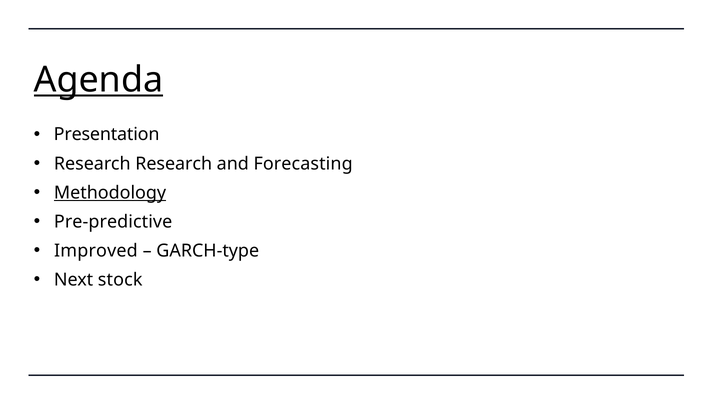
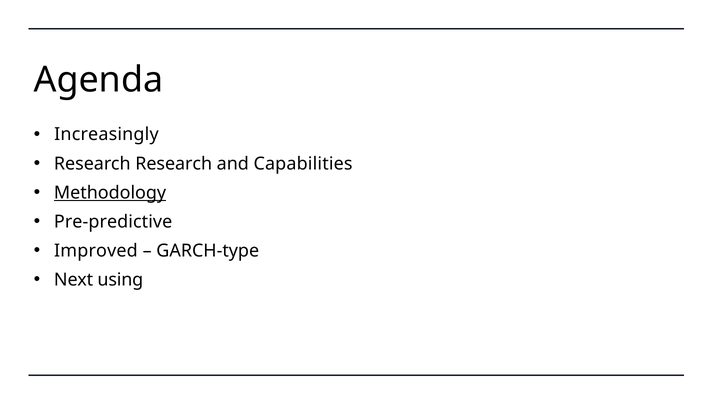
Agenda underline: present -> none
Presentation: Presentation -> Increasingly
Forecasting: Forecasting -> Capabilities
stock: stock -> using
